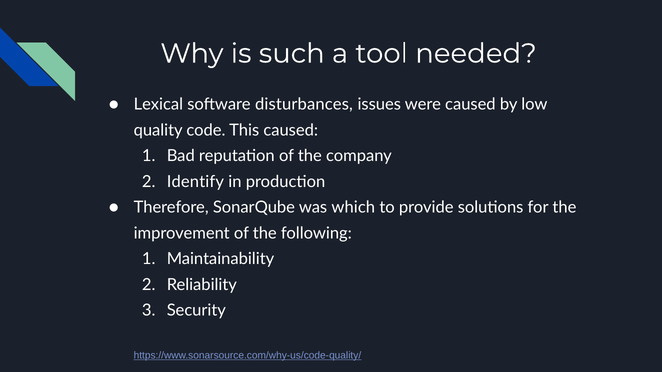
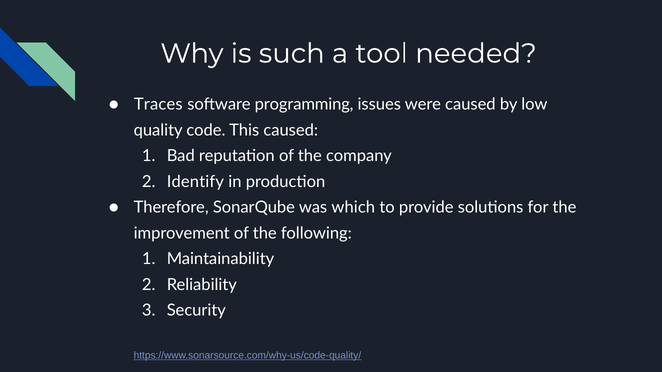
Lexical: Lexical -> Traces
disturbances: disturbances -> programming
